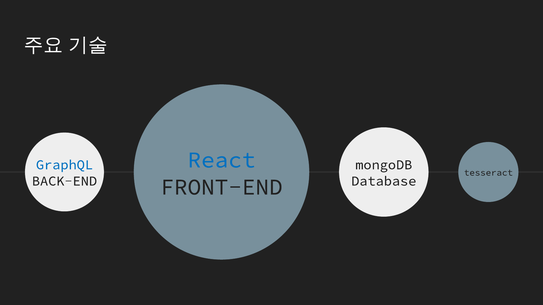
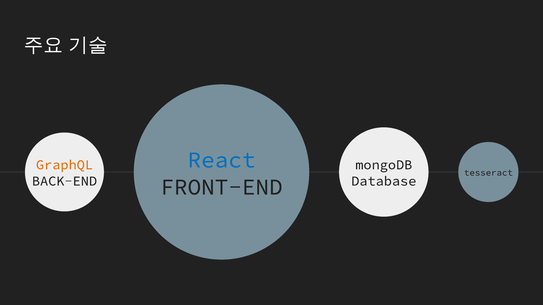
GraphQL colour: blue -> orange
